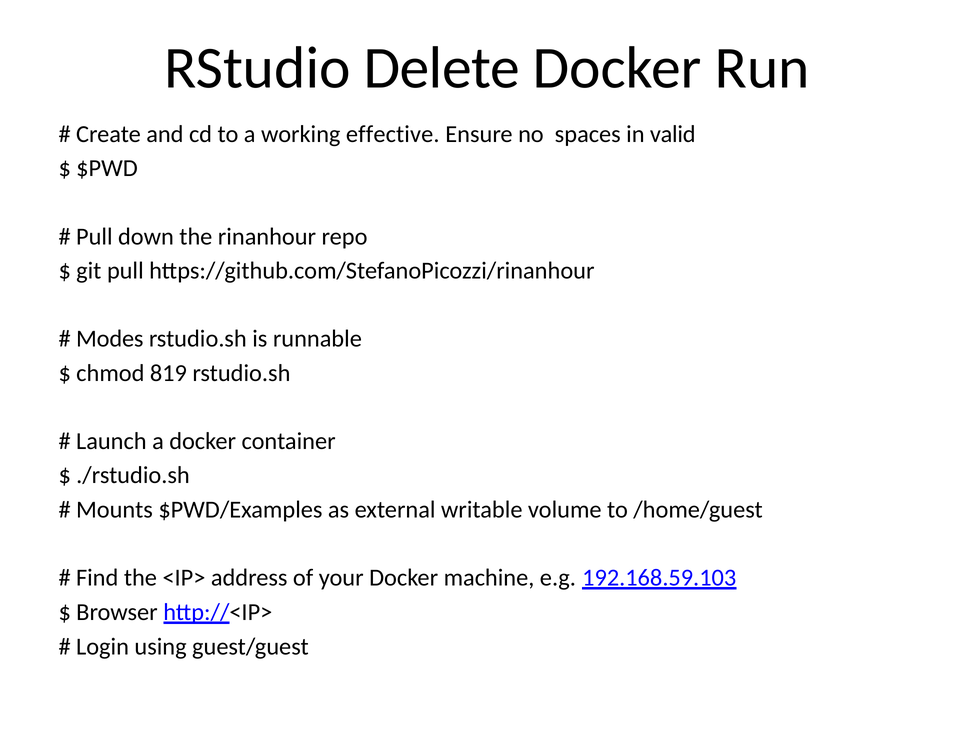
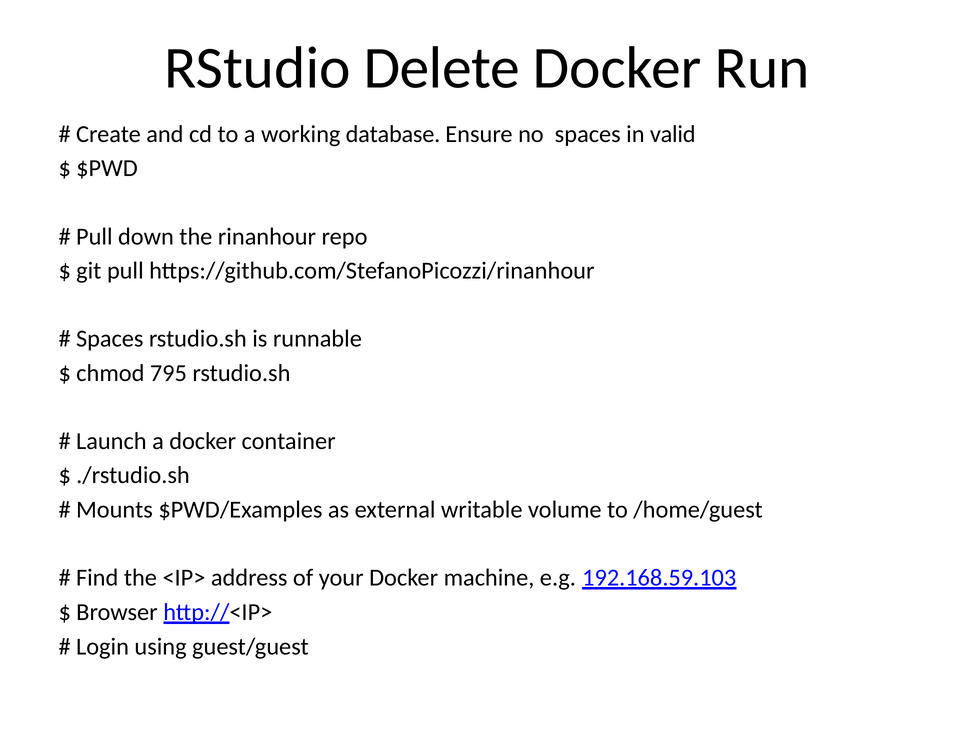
effective: effective -> database
Modes at (110, 339): Modes -> Spaces
819: 819 -> 795
